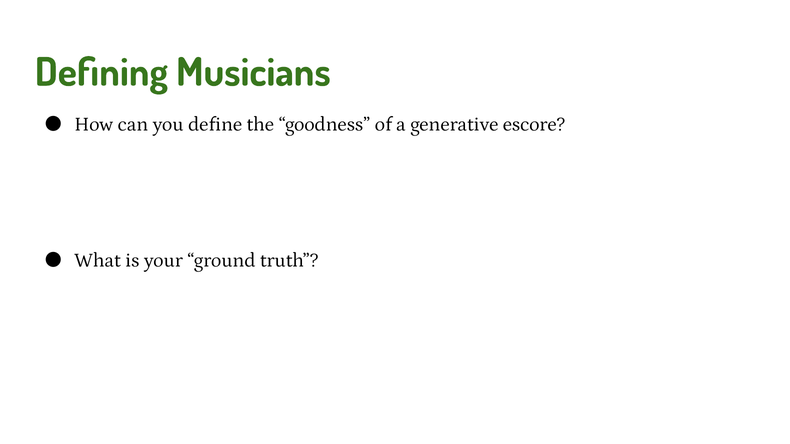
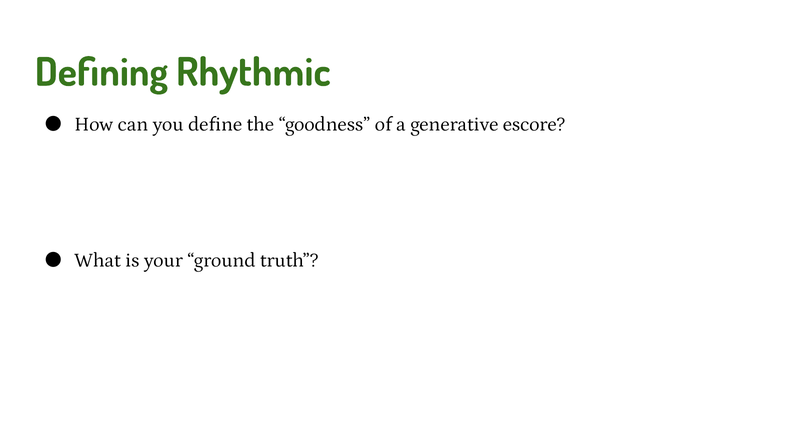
Musicians: Musicians -> Rhythmic
